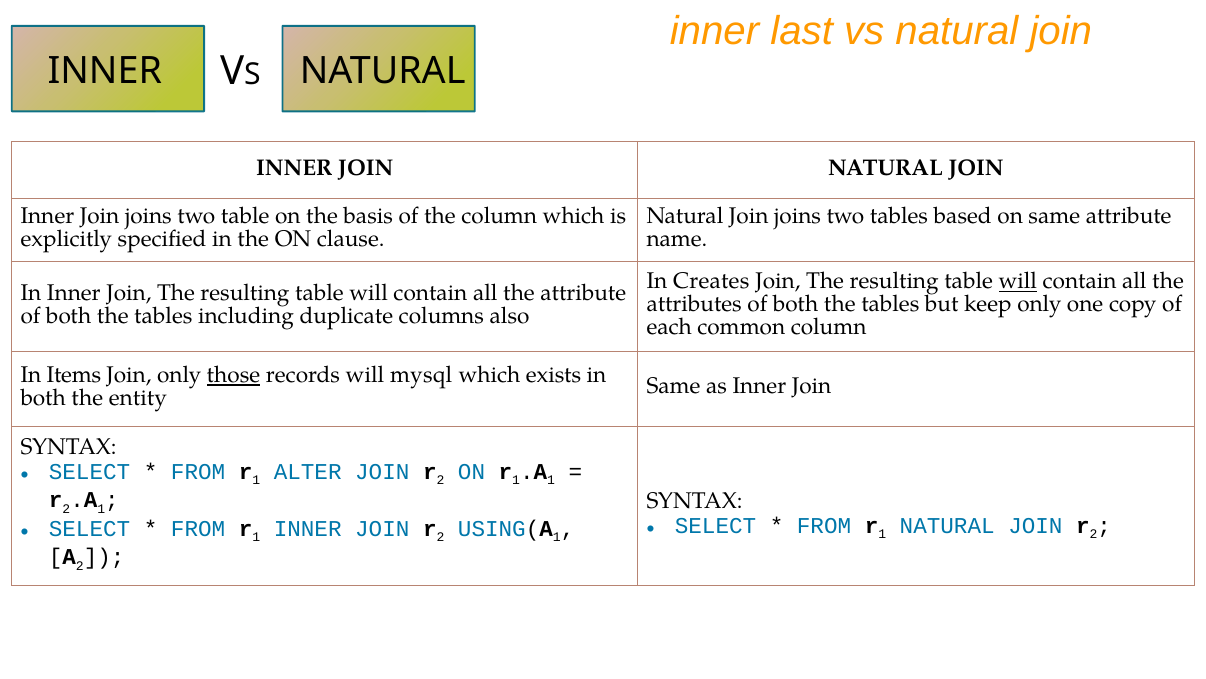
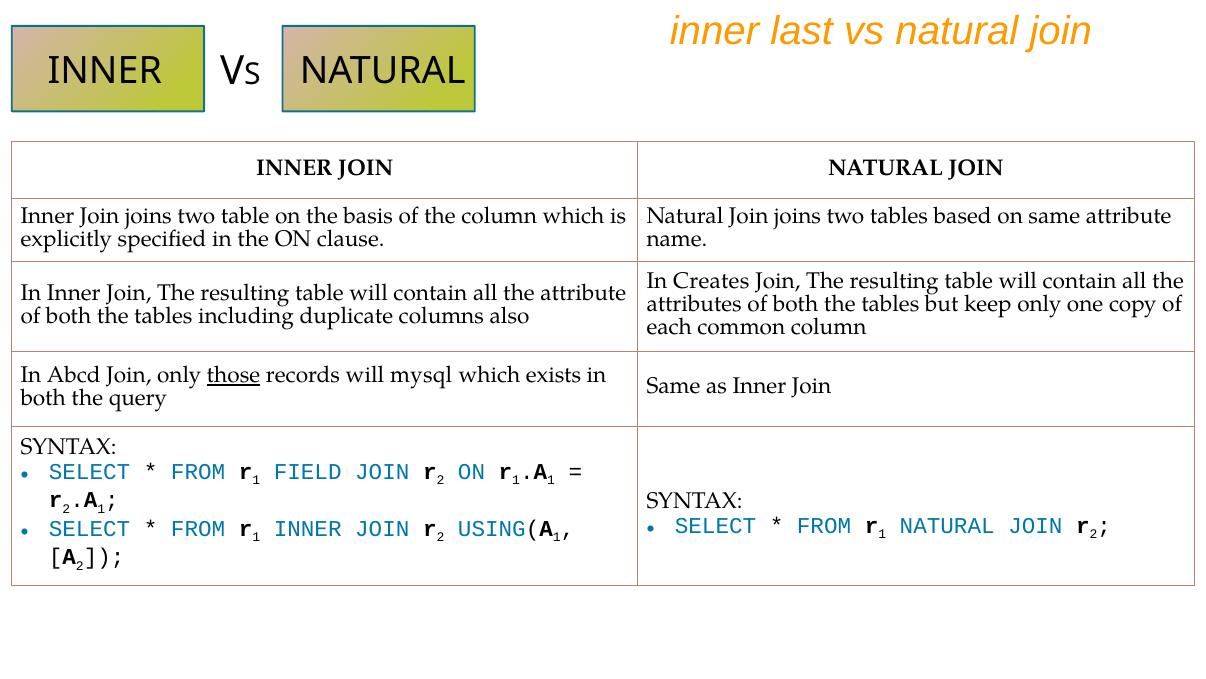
will at (1018, 281) underline: present -> none
Items: Items -> Abcd
entity: entity -> query
ALTER: ALTER -> FIELD
